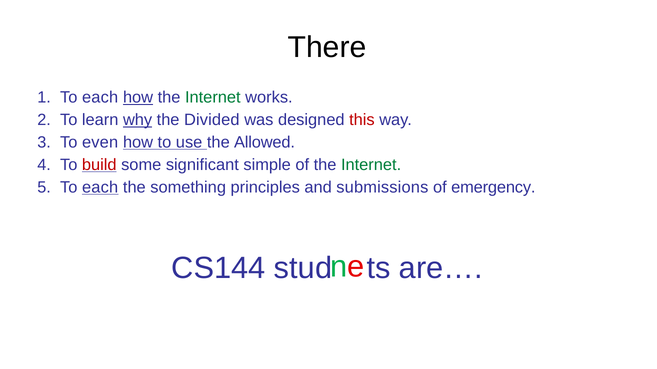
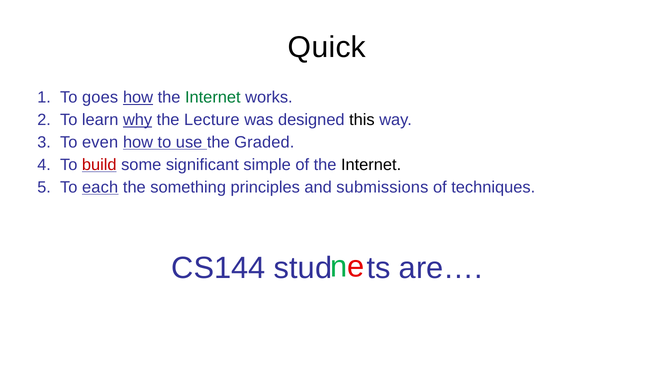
There: There -> Quick
each at (100, 97): each -> goes
Divided: Divided -> Lecture
this colour: red -> black
Allowed: Allowed -> Graded
Internet at (371, 165) colour: green -> black
emergency: emergency -> techniques
